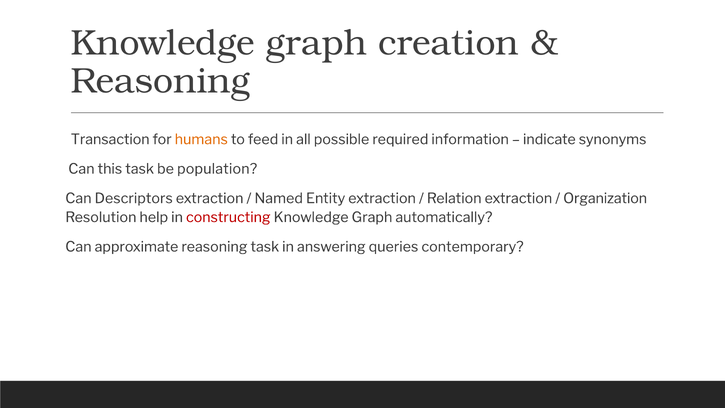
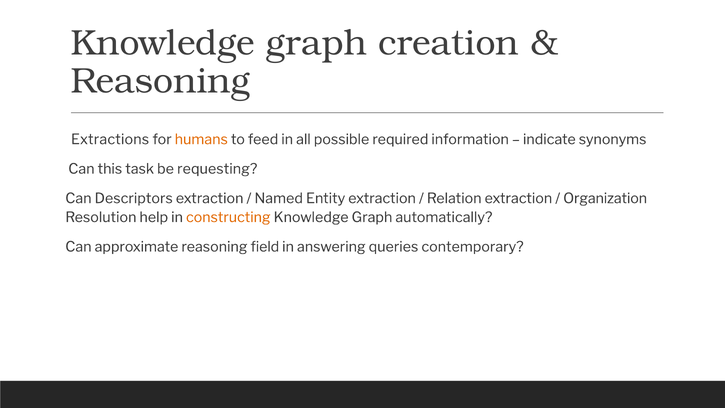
Transaction: Transaction -> Extractions
population: population -> requesting
constructing colour: red -> orange
reasoning task: task -> field
